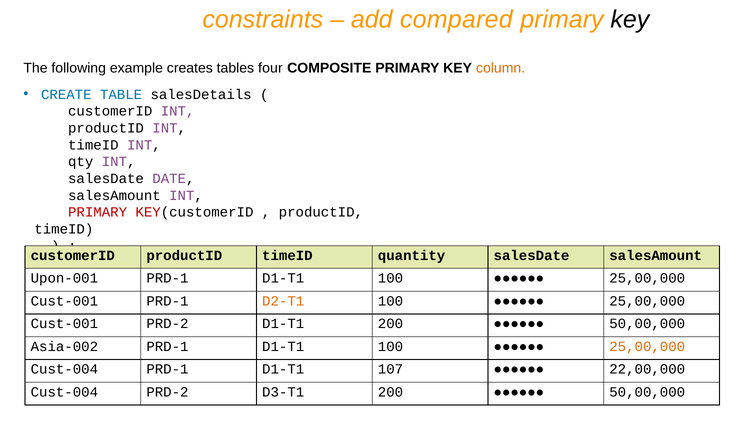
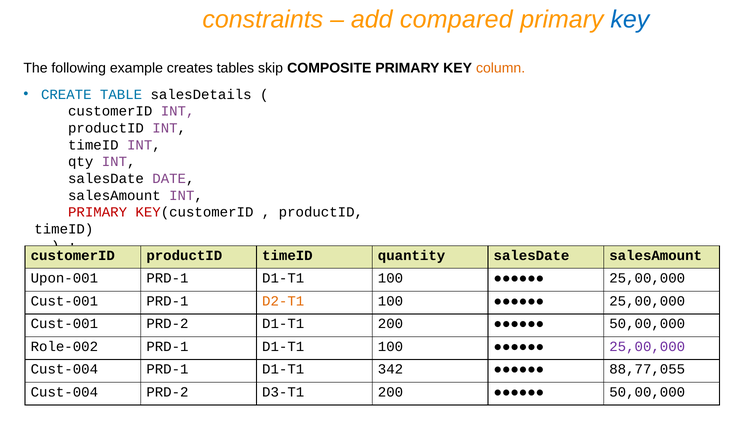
key at (630, 19) colour: black -> blue
four: four -> skip
Asia-002: Asia-002 -> Role-002
25,00,000 at (647, 347) colour: orange -> purple
107: 107 -> 342
22,00,000: 22,00,000 -> 88,77,055
